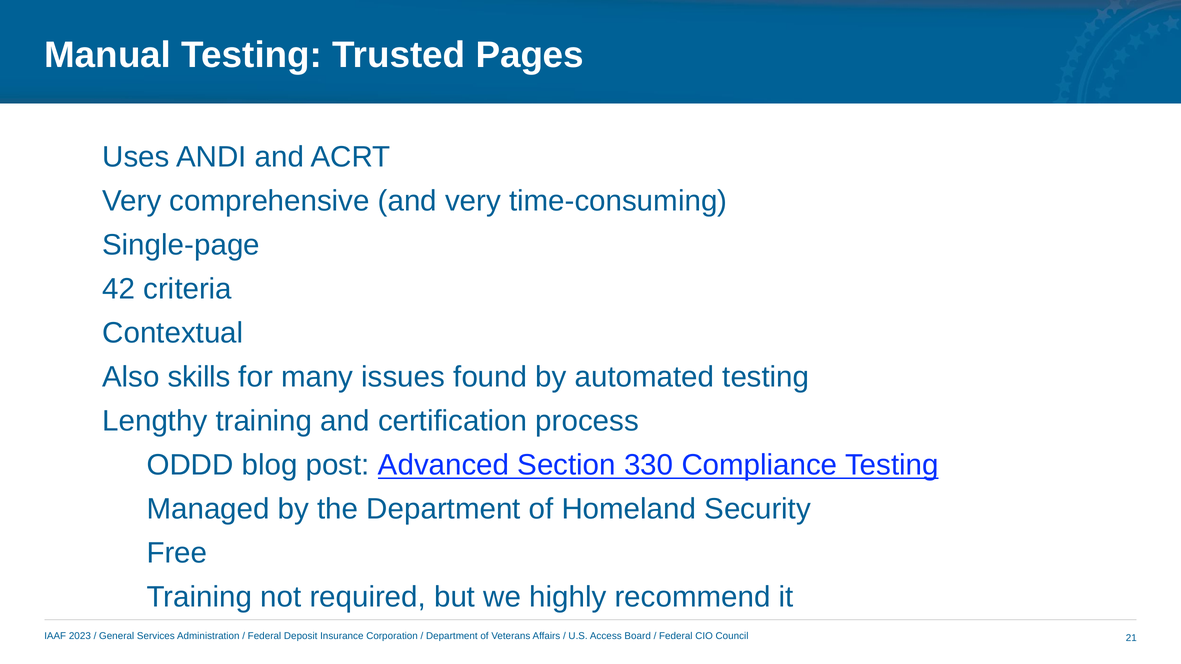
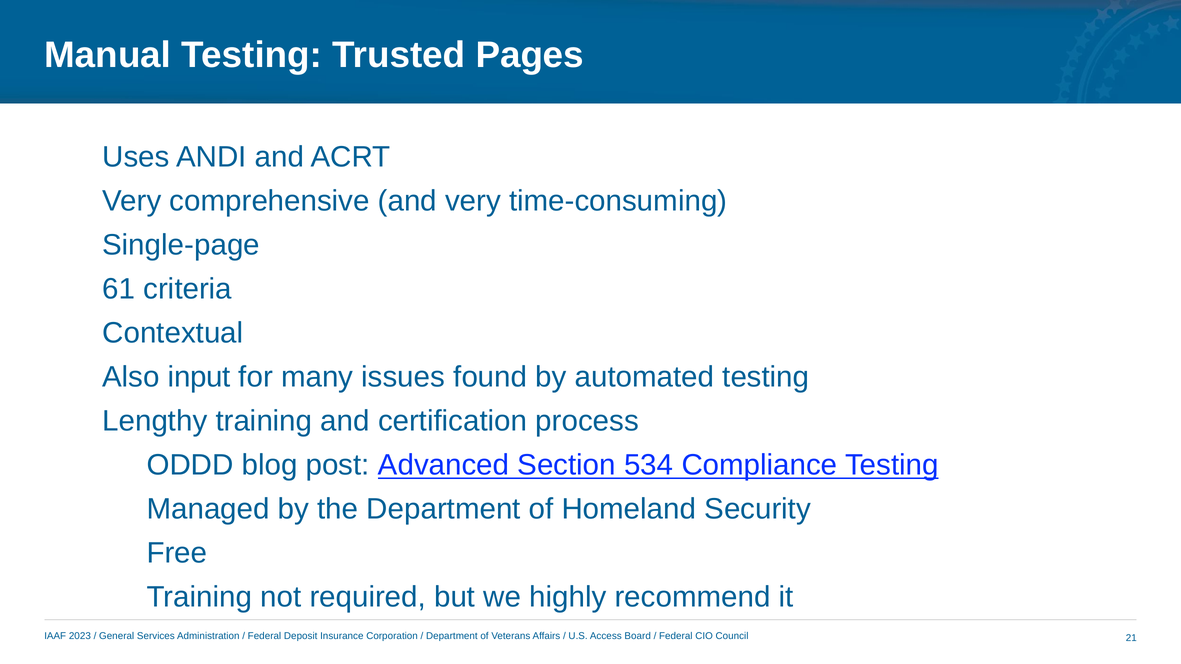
42: 42 -> 61
skills: skills -> input
330: 330 -> 534
